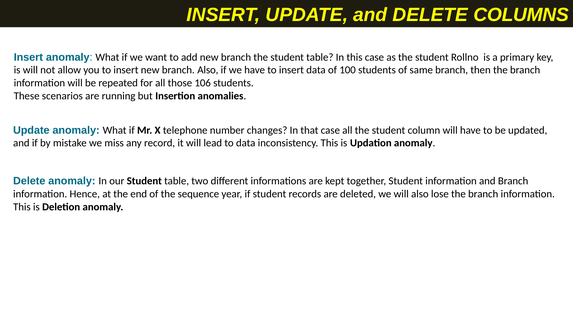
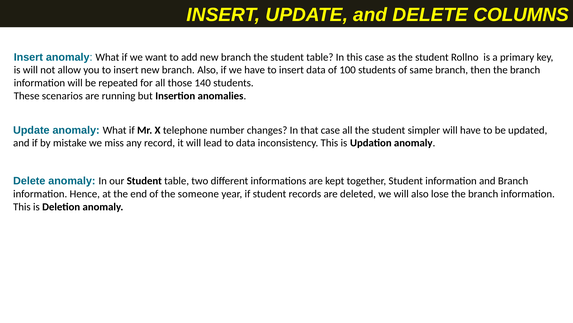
106: 106 -> 140
column: column -> simpler
sequence: sequence -> someone
